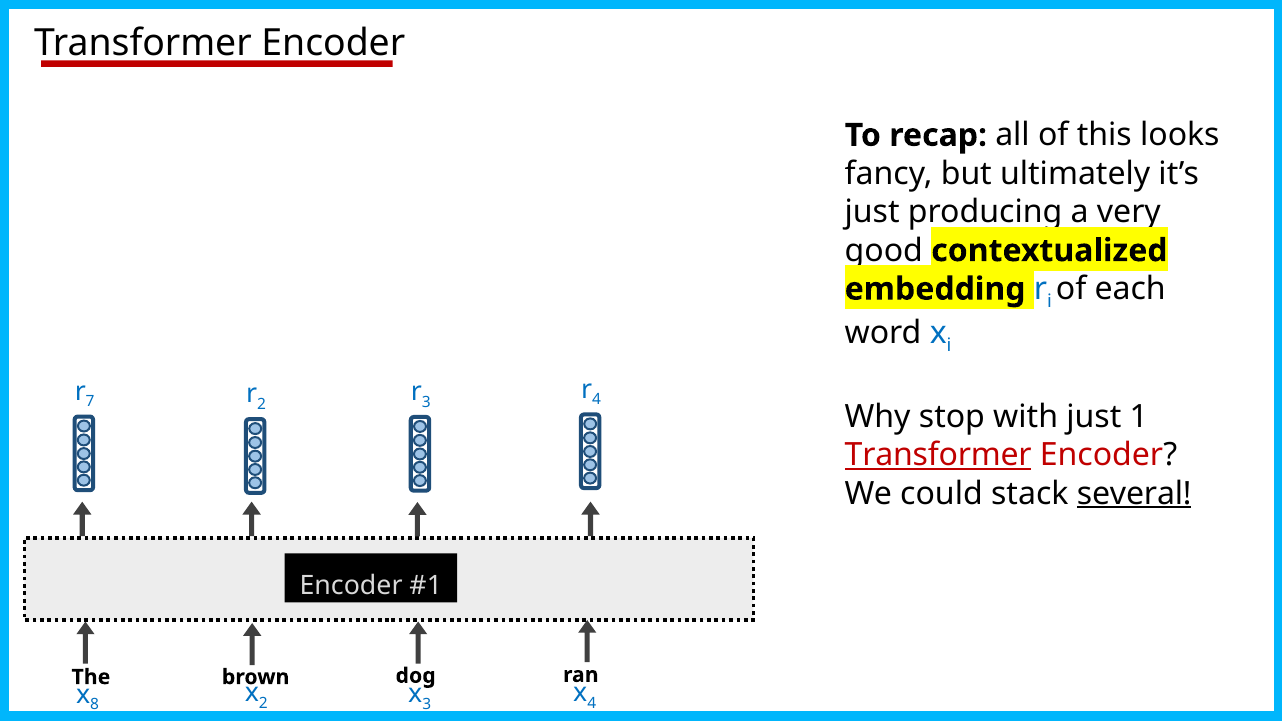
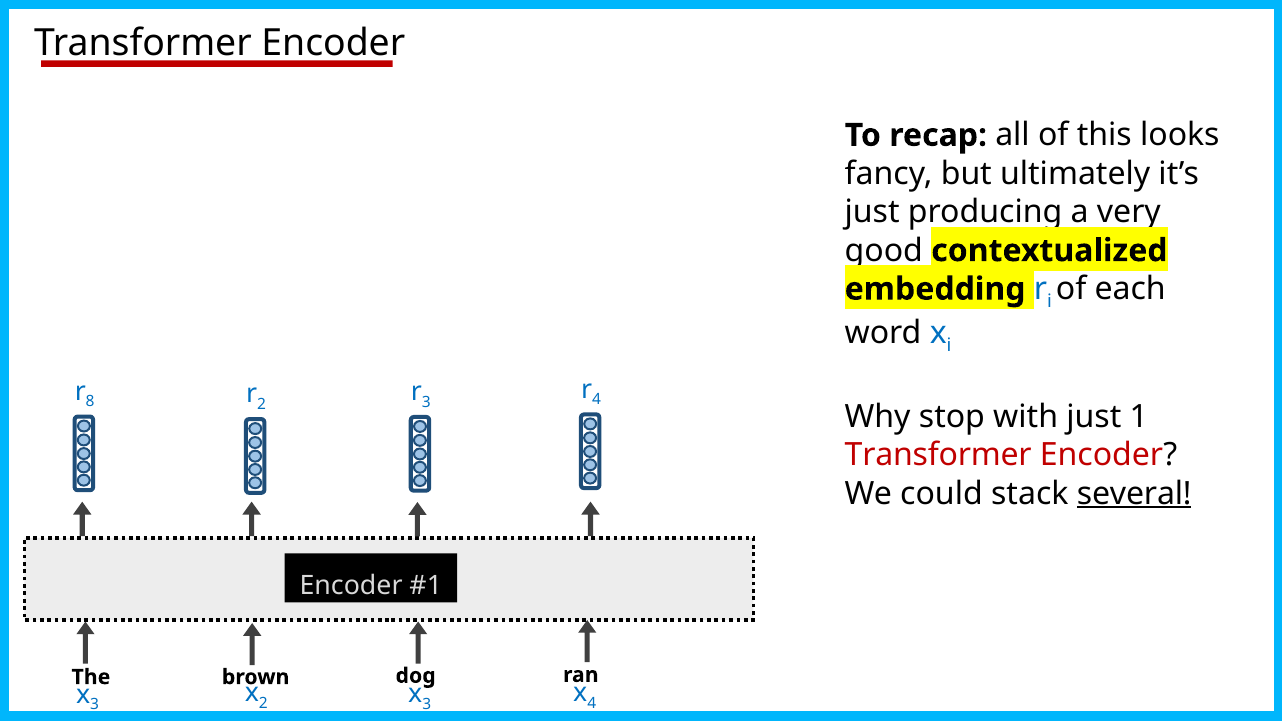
7: 7 -> 8
Transformer at (938, 455) underline: present -> none
8 at (95, 705): 8 -> 3
